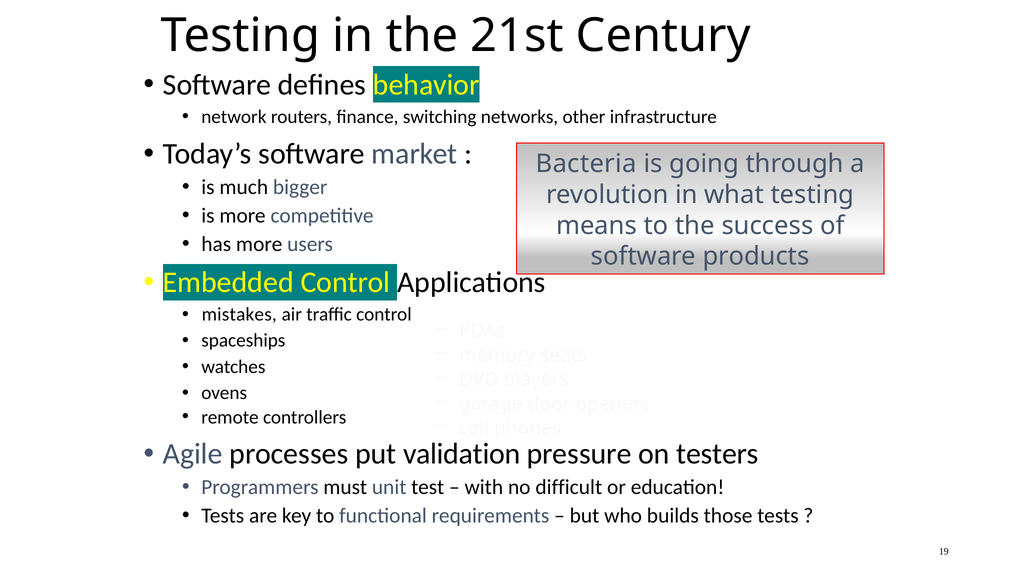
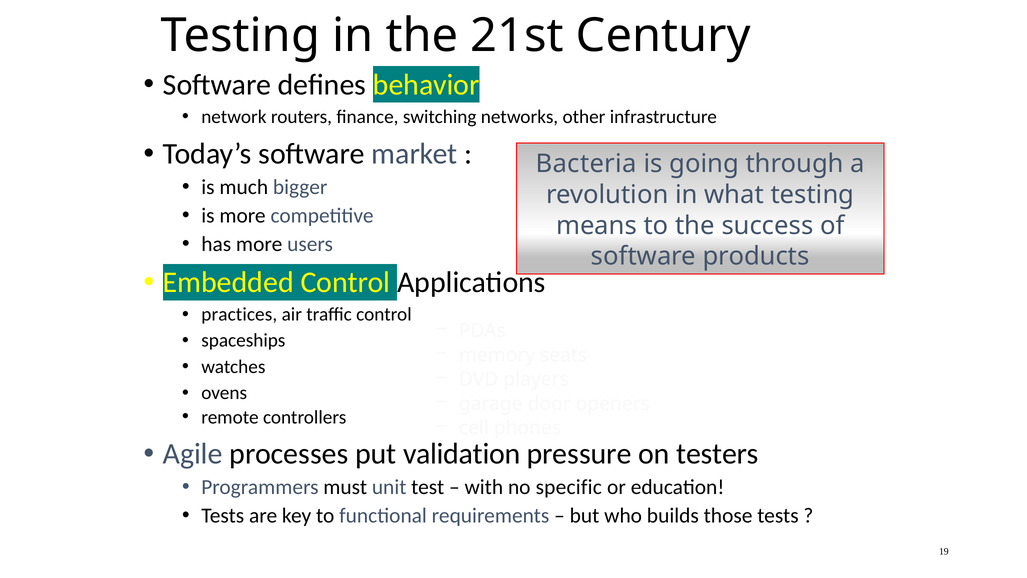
mistakes: mistakes -> practices
difficult: difficult -> specific
